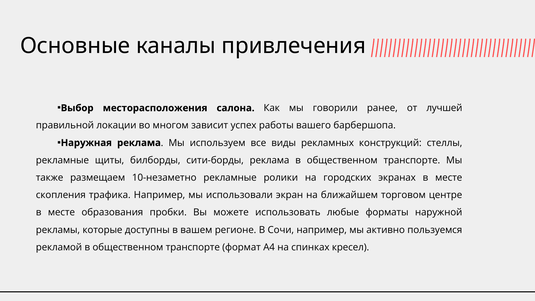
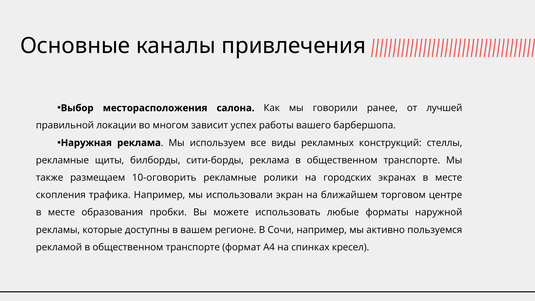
10-незаметно: 10-незаметно -> 10-оговорить
